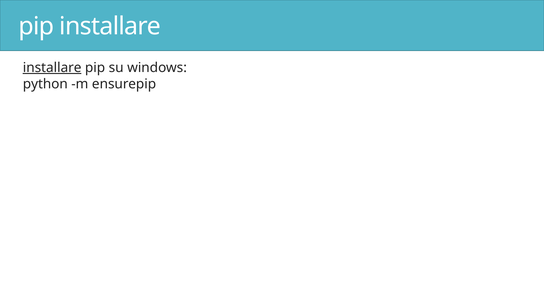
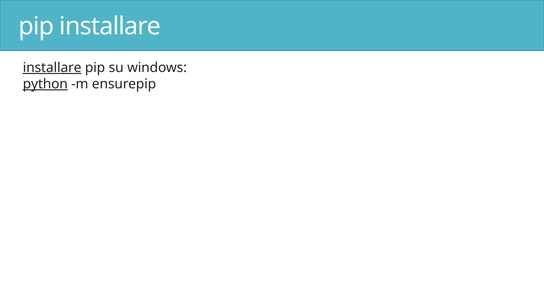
python underline: none -> present
